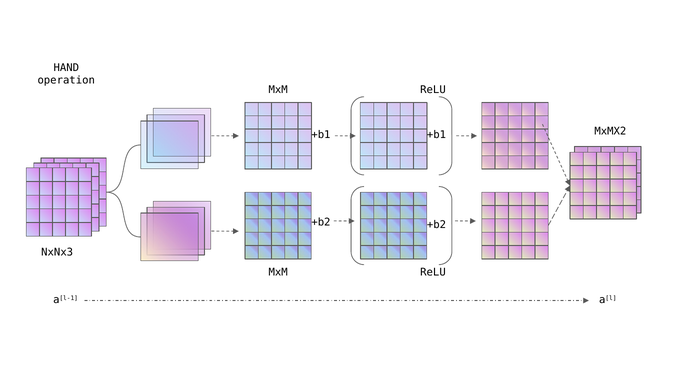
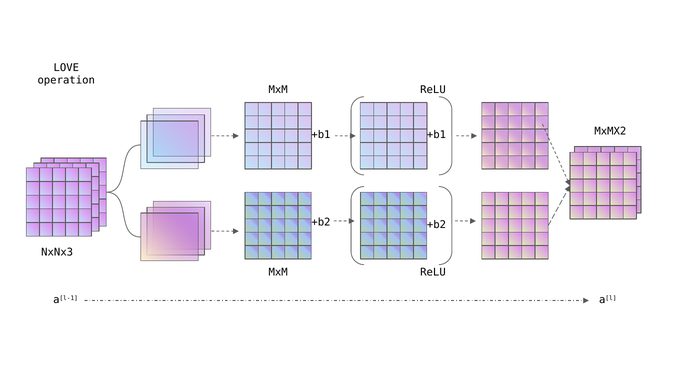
HAND: HAND -> LOVE
